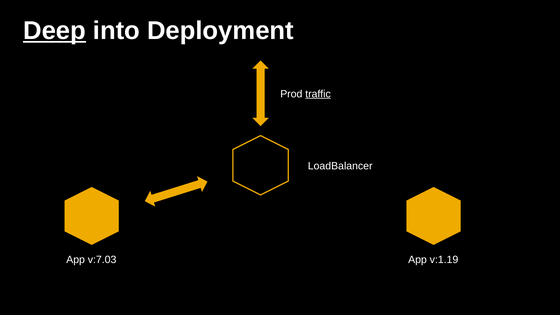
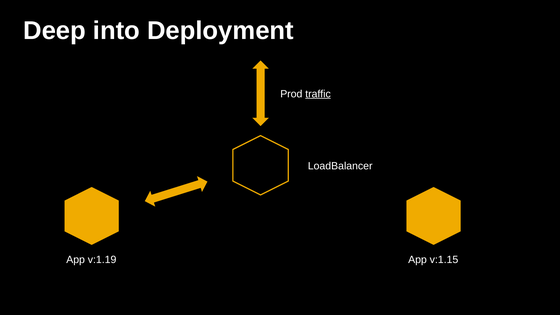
Deep underline: present -> none
v:7.03: v:7.03 -> v:1.19
v:1.19: v:1.19 -> v:1.15
